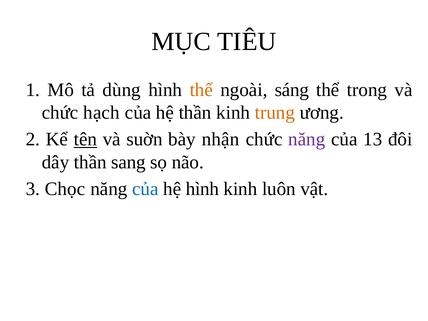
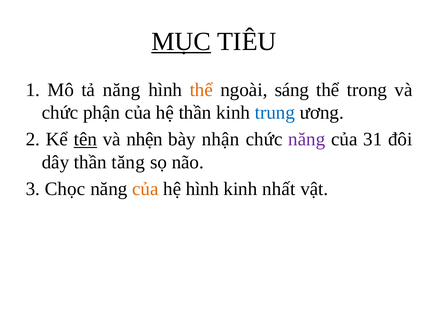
MỤC underline: none -> present
tả dùng: dùng -> năng
hạch: hạch -> phận
trung colour: orange -> blue
suờn: suờn -> nhện
13: 13 -> 31
sang: sang -> tăng
của at (145, 189) colour: blue -> orange
luôn: luôn -> nhất
